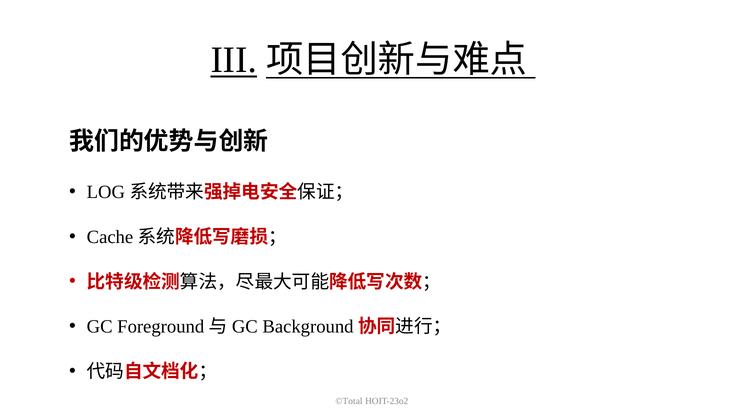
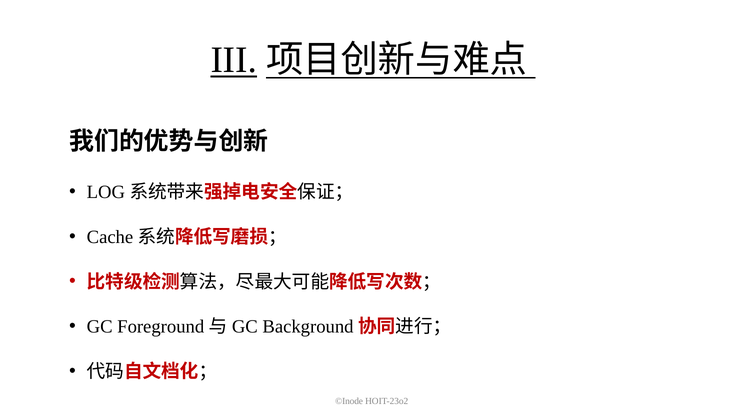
©Total: ©Total -> ©Inode
